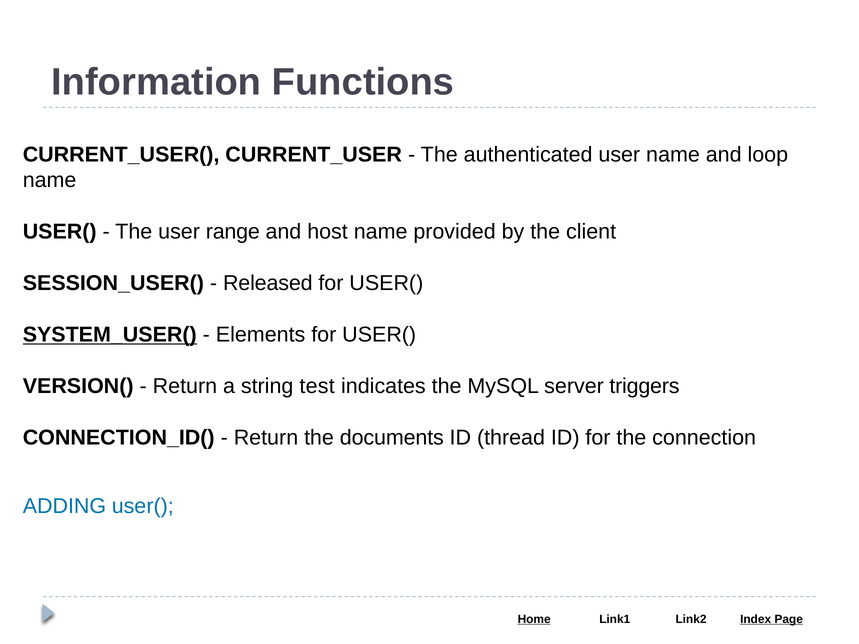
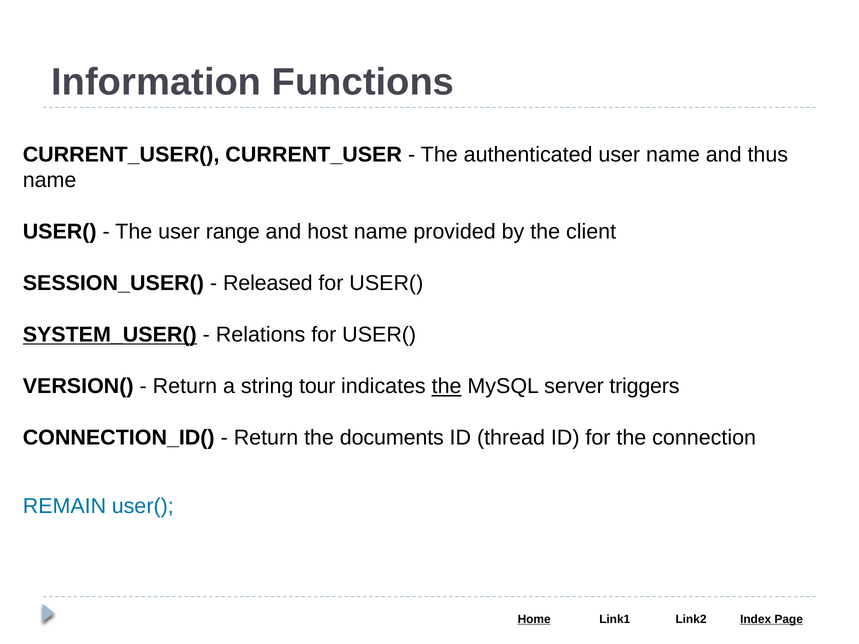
loop: loop -> thus
Elements: Elements -> Relations
test: test -> tour
the at (447, 387) underline: none -> present
ADDING: ADDING -> REMAIN
